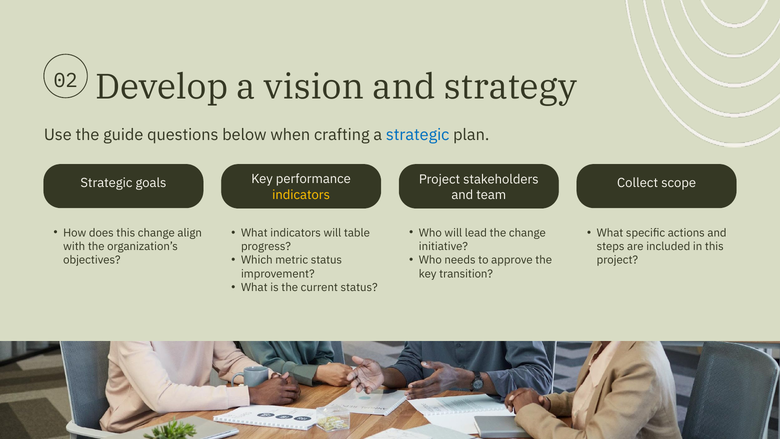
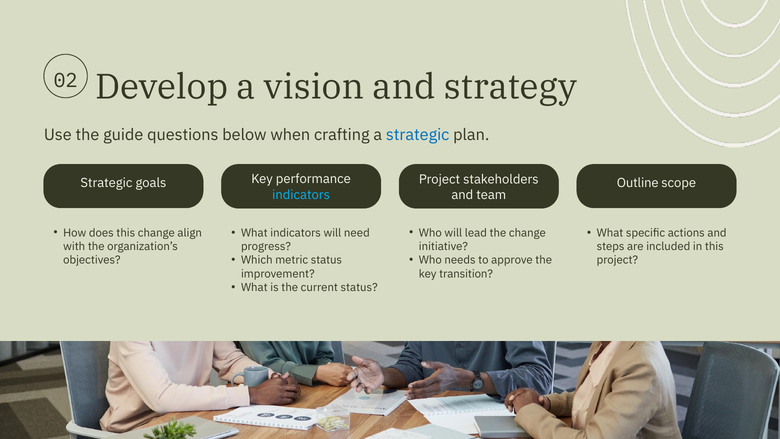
Collect: Collect -> Outline
indicators at (301, 195) colour: yellow -> light blue
table: table -> need
